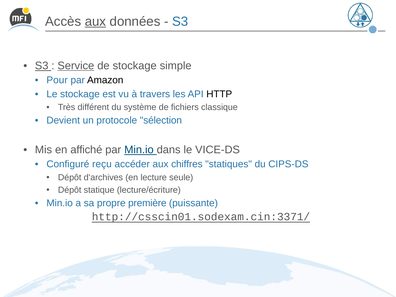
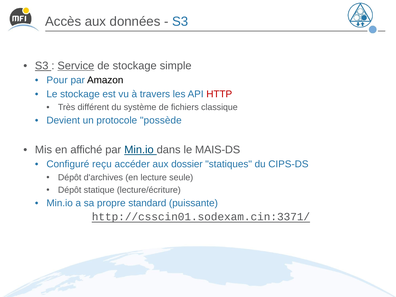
aux at (95, 21) underline: present -> none
HTTP colour: black -> red
sélection: sélection -> possède
VICE-DS: VICE-DS -> MAIS-DS
chiffres: chiffres -> dossier
première: première -> standard
